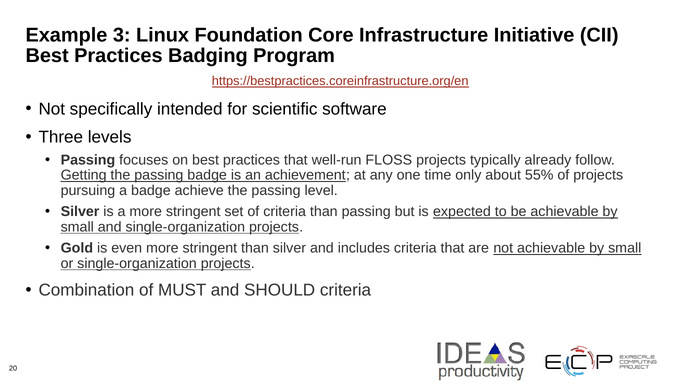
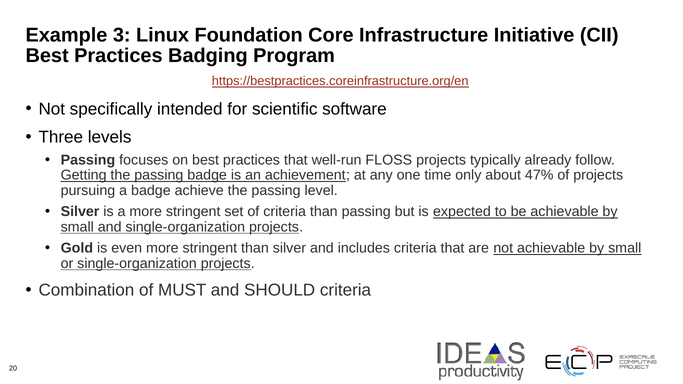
55%: 55% -> 47%
